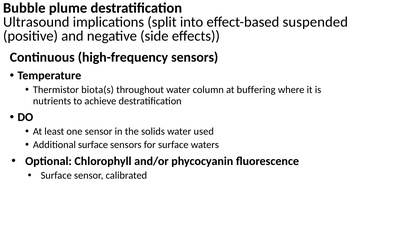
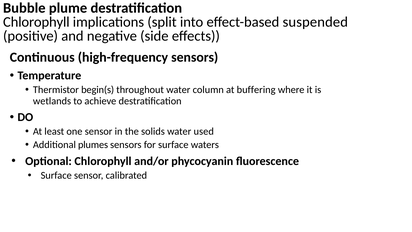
Ultrasound at (36, 22): Ultrasound -> Chlorophyll
biota(s: biota(s -> begin(s
nutrients: nutrients -> wetlands
Additional surface: surface -> plumes
